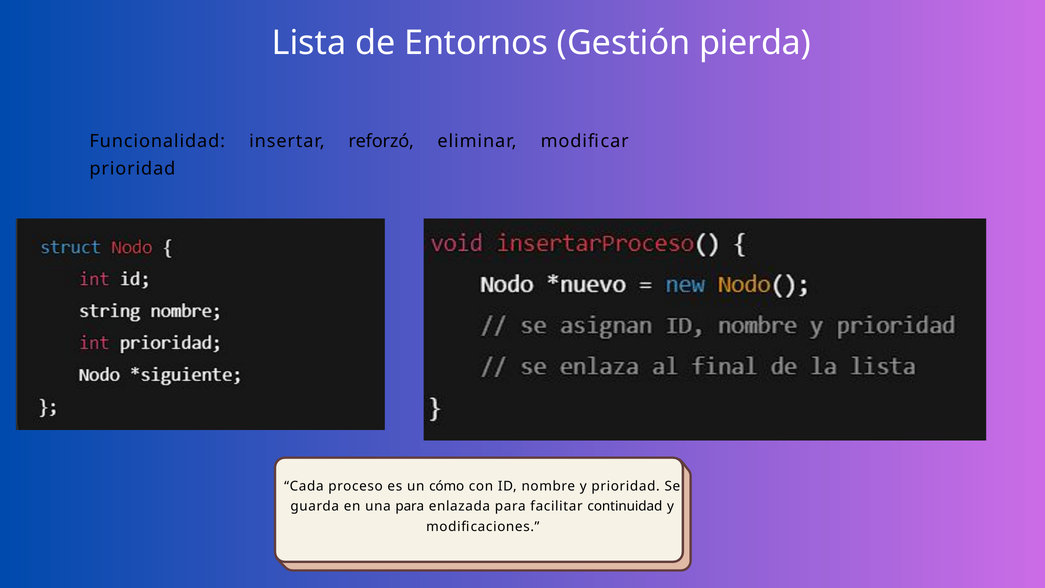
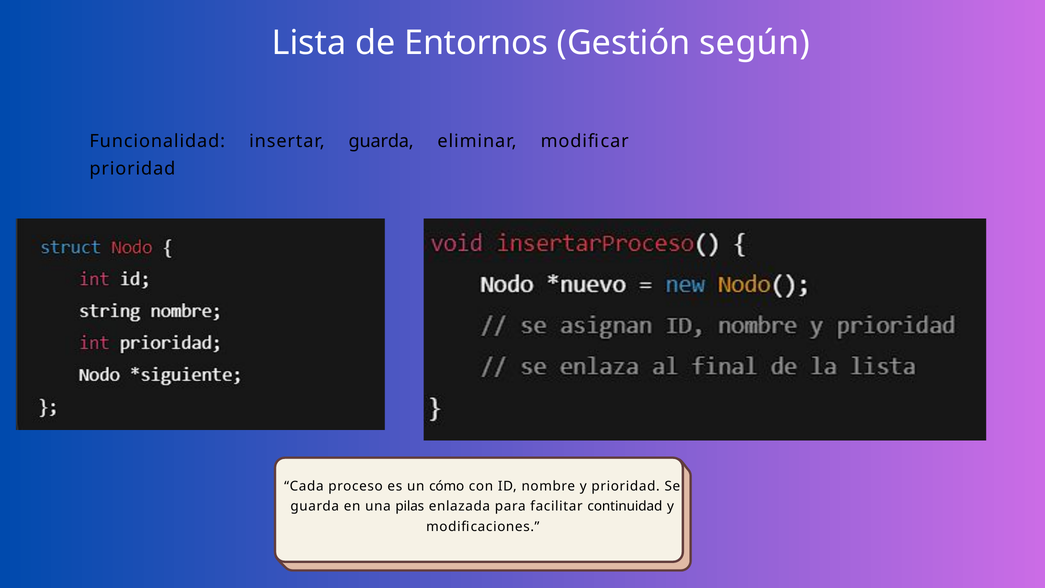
pierda: pierda -> según
insertar reforzó: reforzó -> guarda
una para: para -> pilas
